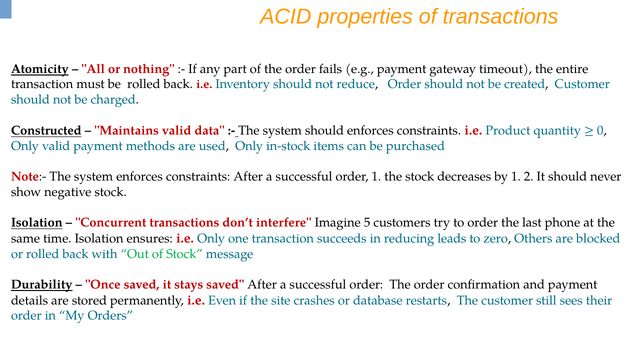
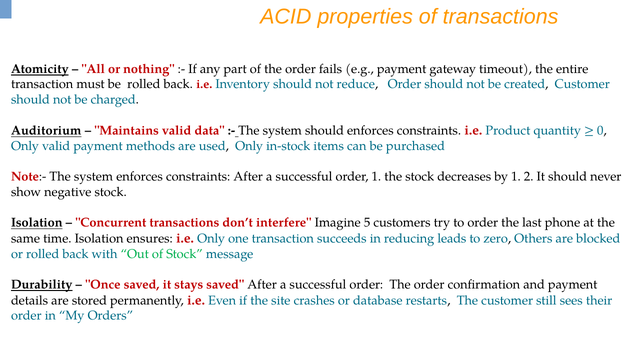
Constructed: Constructed -> Auditorium
